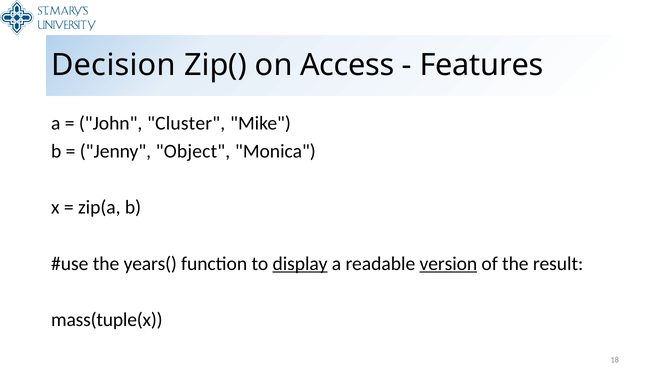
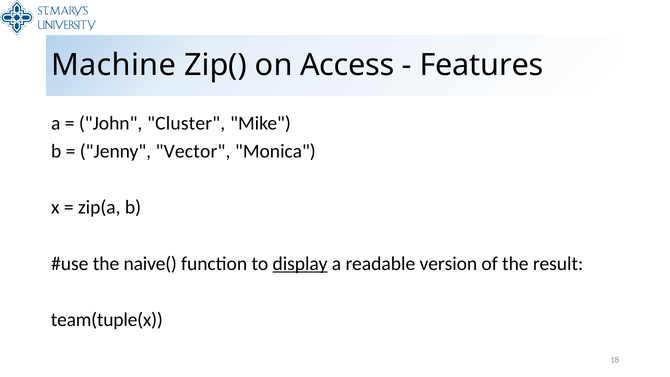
Decision: Decision -> Machine
Object: Object -> Vector
years(: years( -> naive(
version underline: present -> none
mass(tuple(x: mass(tuple(x -> team(tuple(x
